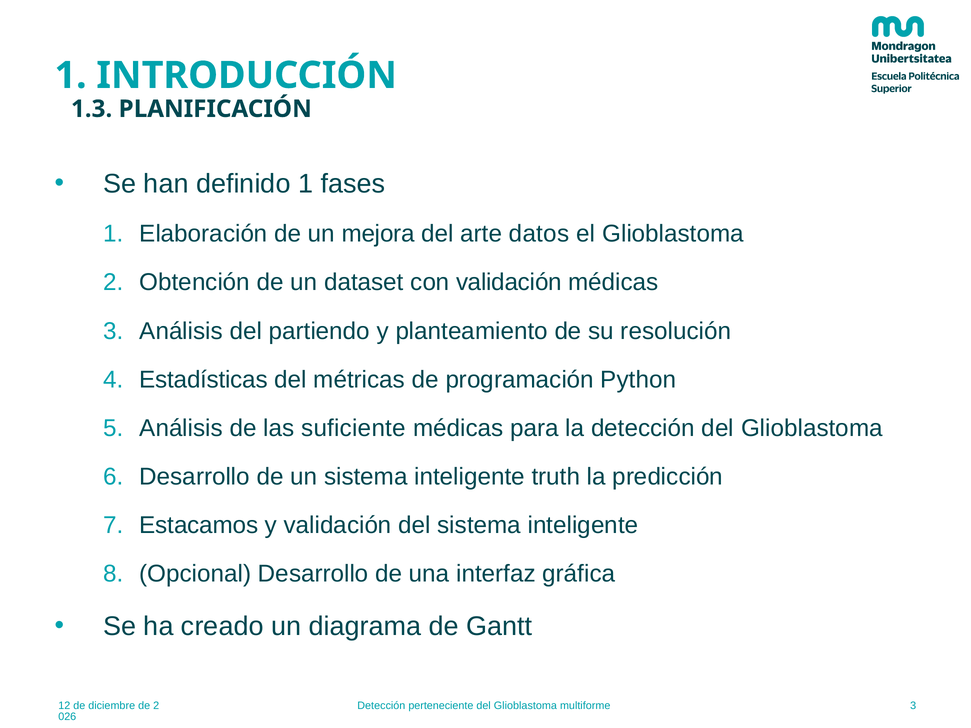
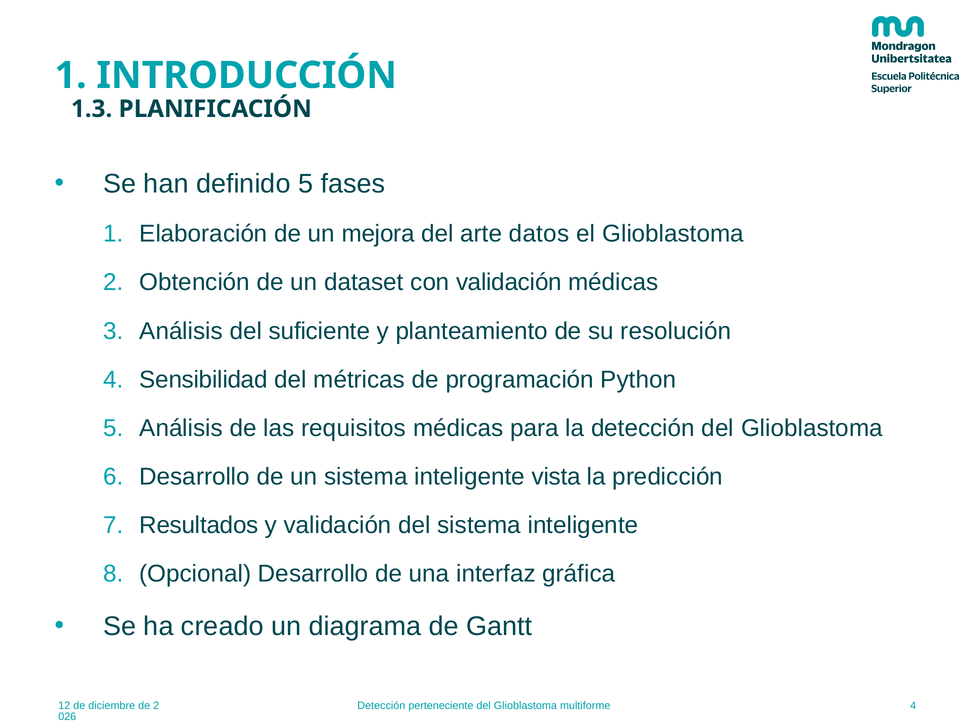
definido 1: 1 -> 5
partiendo: partiendo -> suficiente
Estadísticas: Estadísticas -> Sensibilidad
suficiente: suficiente -> requisitos
truth: truth -> vista
Estacamos: Estacamos -> Resultados
multiforme 3: 3 -> 4
